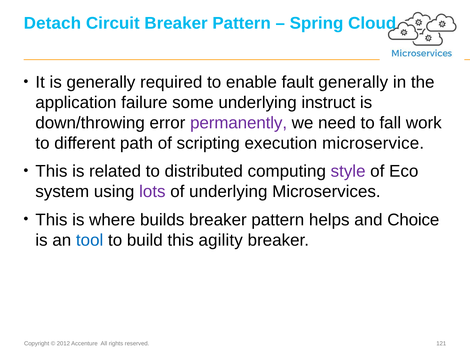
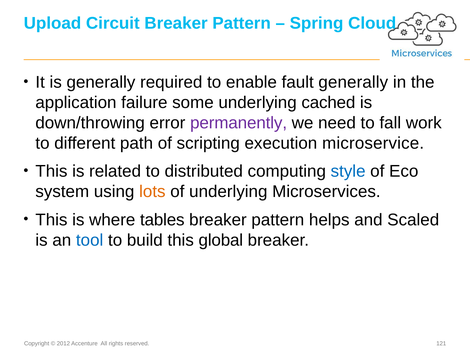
Detach: Detach -> Upload
instruct: instruct -> cached
style colour: purple -> blue
lots colour: purple -> orange
builds: builds -> tables
Choice: Choice -> Scaled
agility: agility -> global
